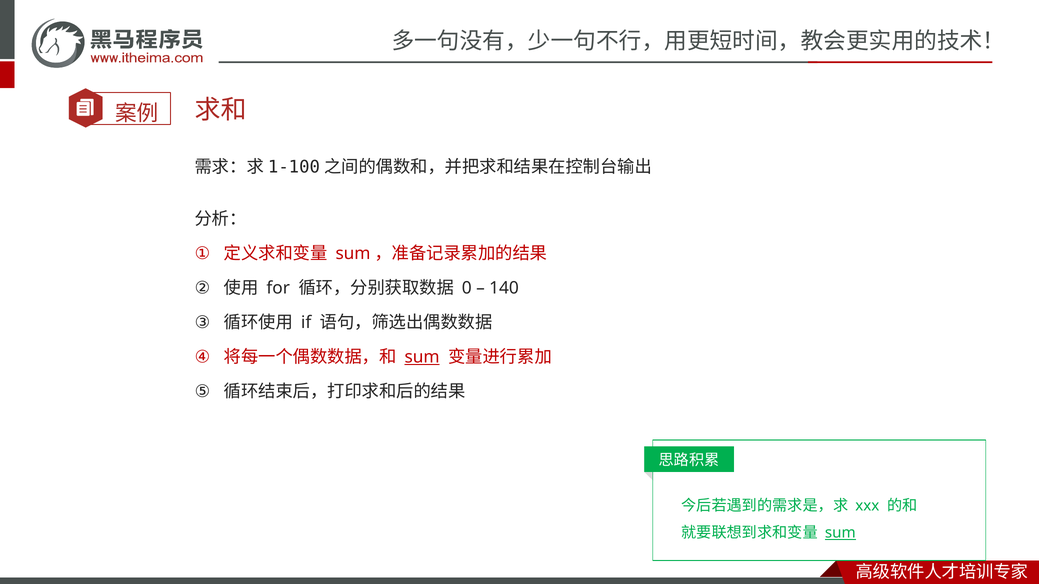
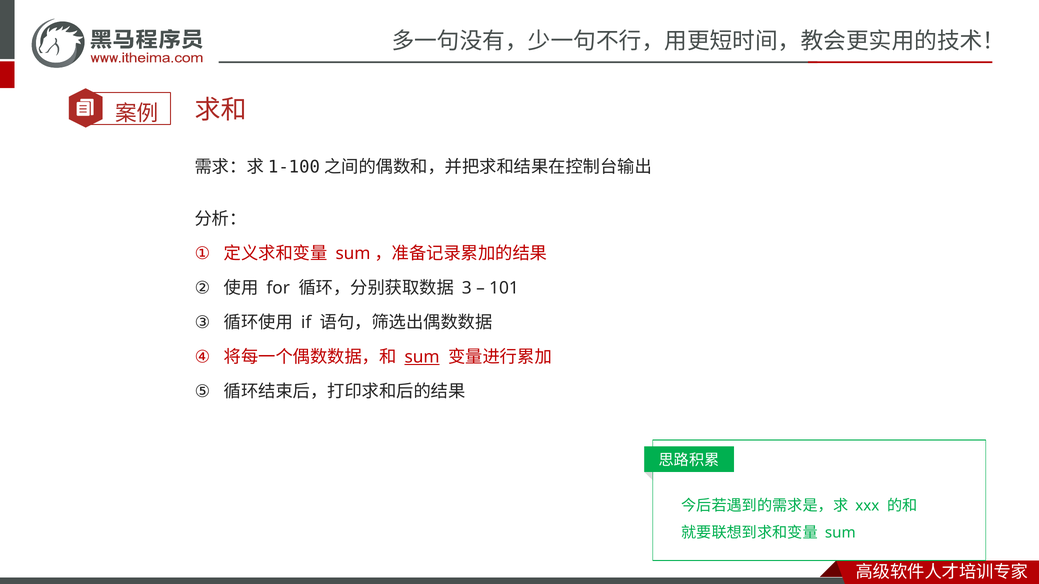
0: 0 -> 3
140: 140 -> 101
sum at (840, 533) underline: present -> none
